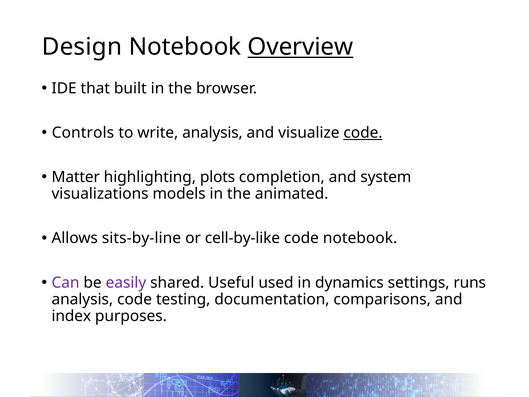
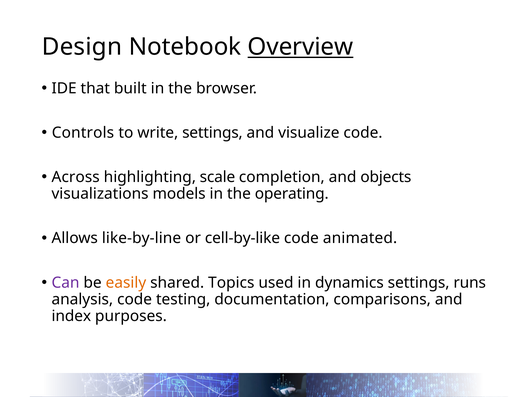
write analysis: analysis -> settings
code at (363, 133) underline: present -> none
Matter: Matter -> Across
plots: plots -> scale
system: system -> objects
animated: animated -> operating
sits-by-line: sits-by-line -> like-by-line
code notebook: notebook -> animated
easily colour: purple -> orange
Useful: Useful -> Topics
